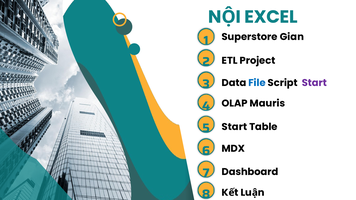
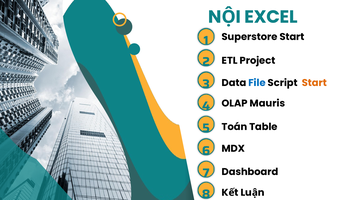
Superstore Gian: Gian -> Start
Start at (314, 83) colour: purple -> orange
Start at (234, 127): Start -> Toán
